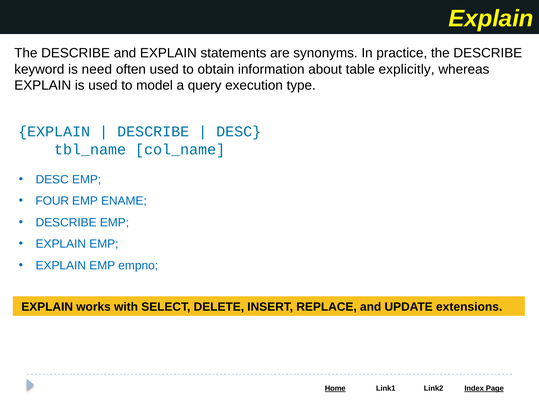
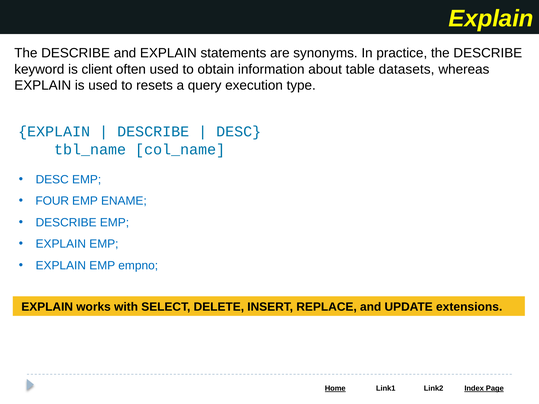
need: need -> client
explicitly: explicitly -> datasets
model: model -> resets
